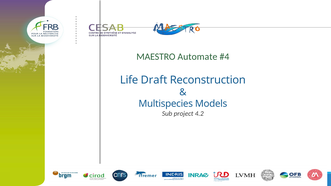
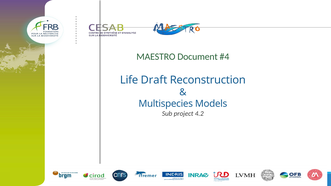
Automate: Automate -> Document
